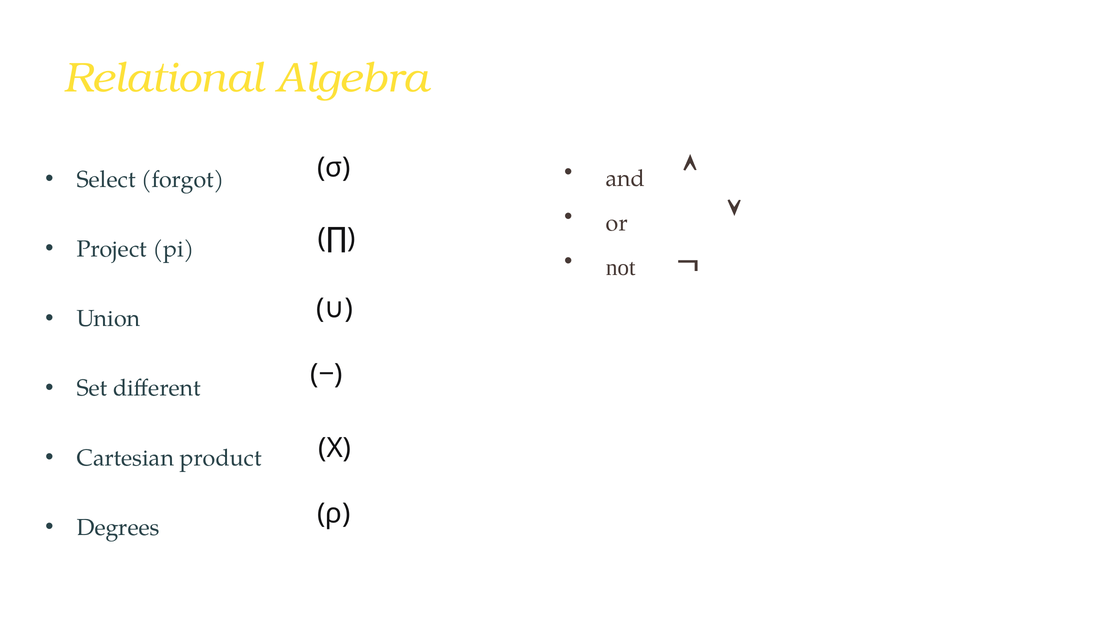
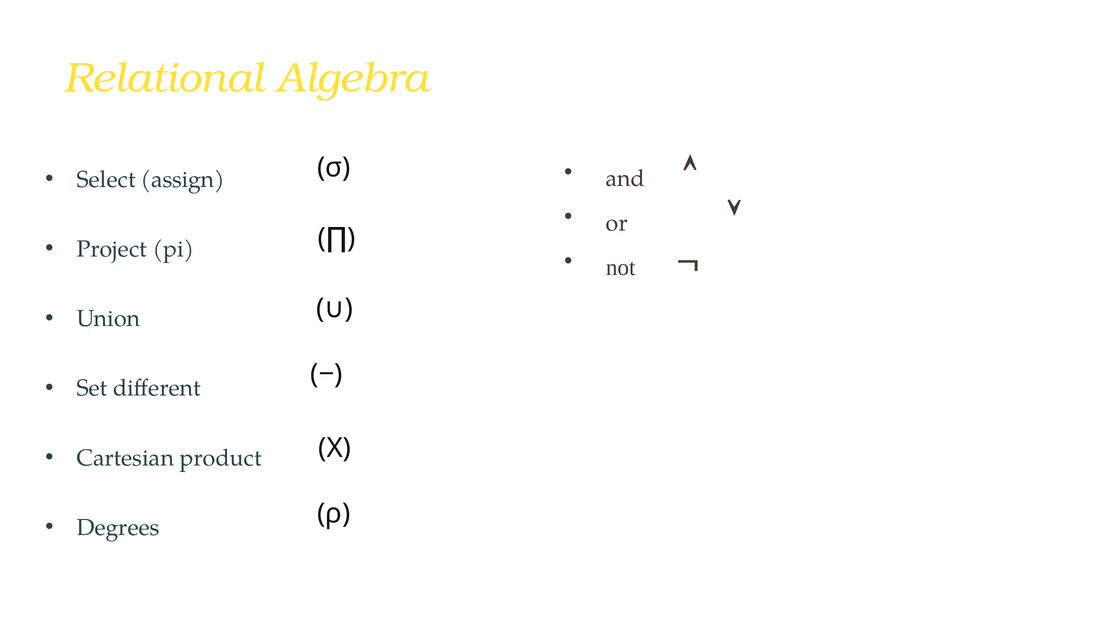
forgot: forgot -> assign
